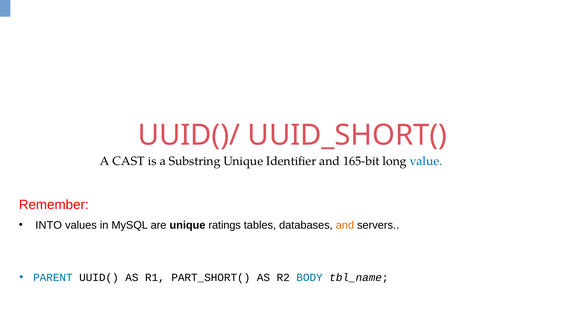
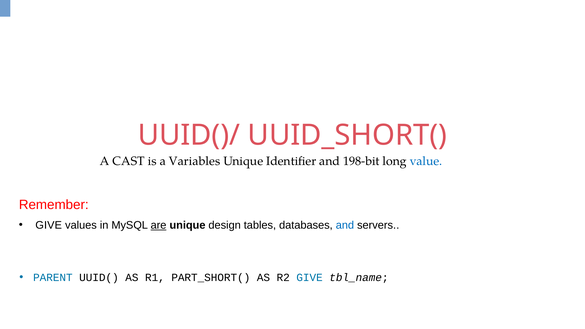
Substring: Substring -> Variables
165-bit: 165-bit -> 198-bit
INTO at (49, 225): INTO -> GIVE
are underline: none -> present
ratings: ratings -> design
and at (345, 225) colour: orange -> blue
R2 BODY: BODY -> GIVE
